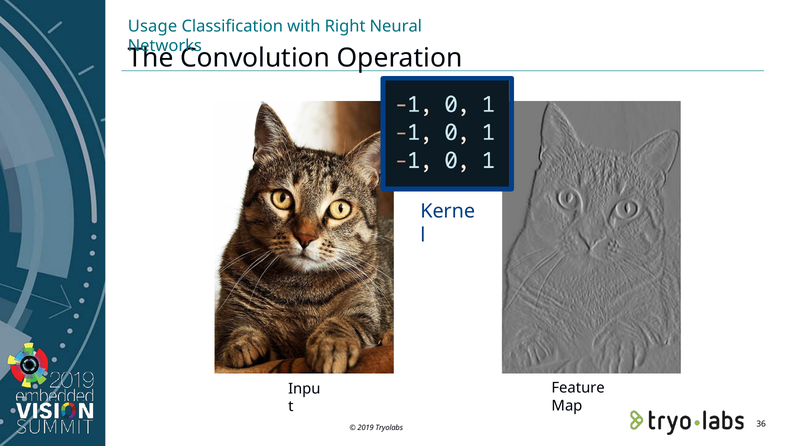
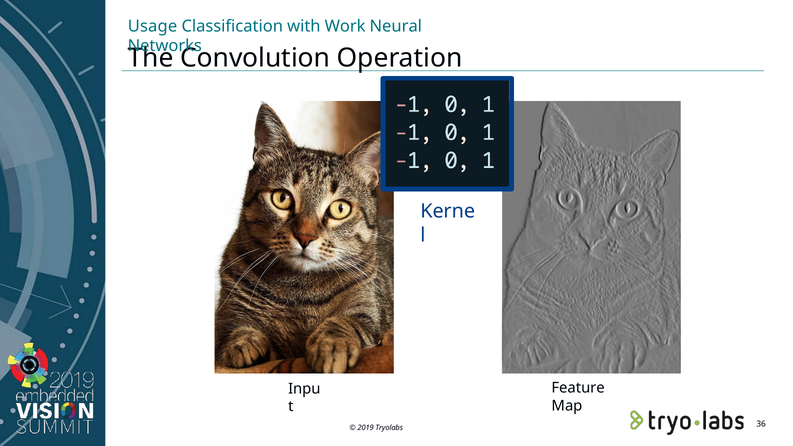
Right: Right -> Work
